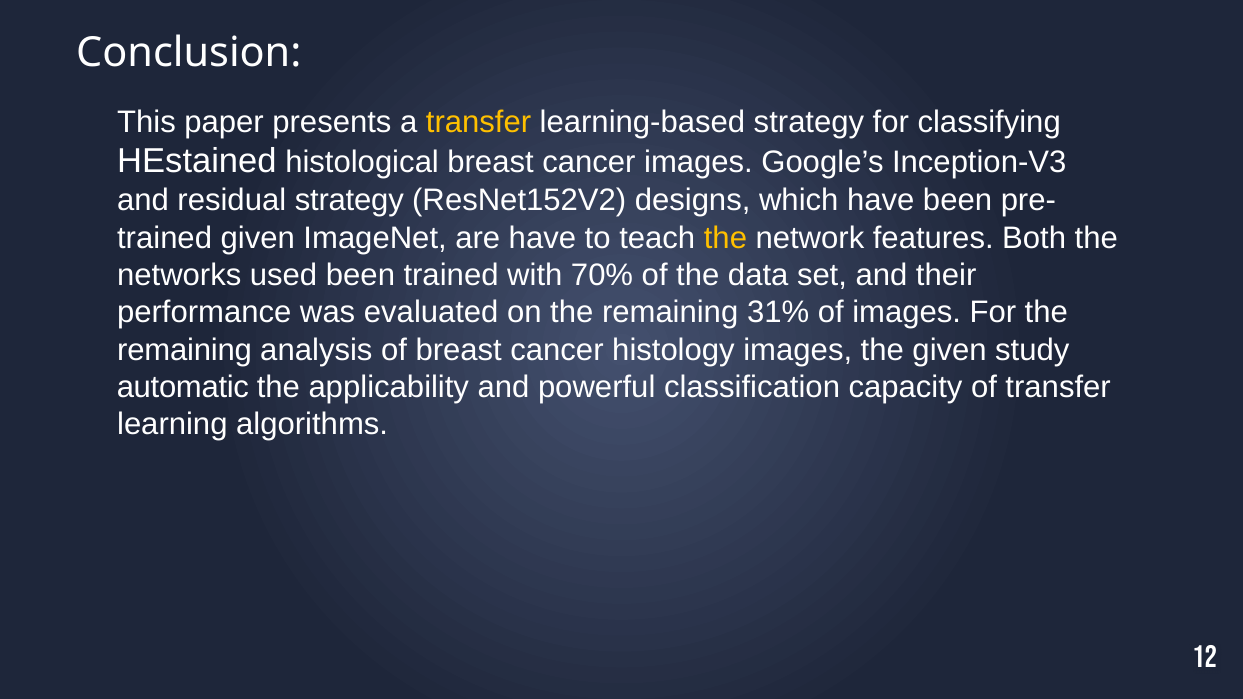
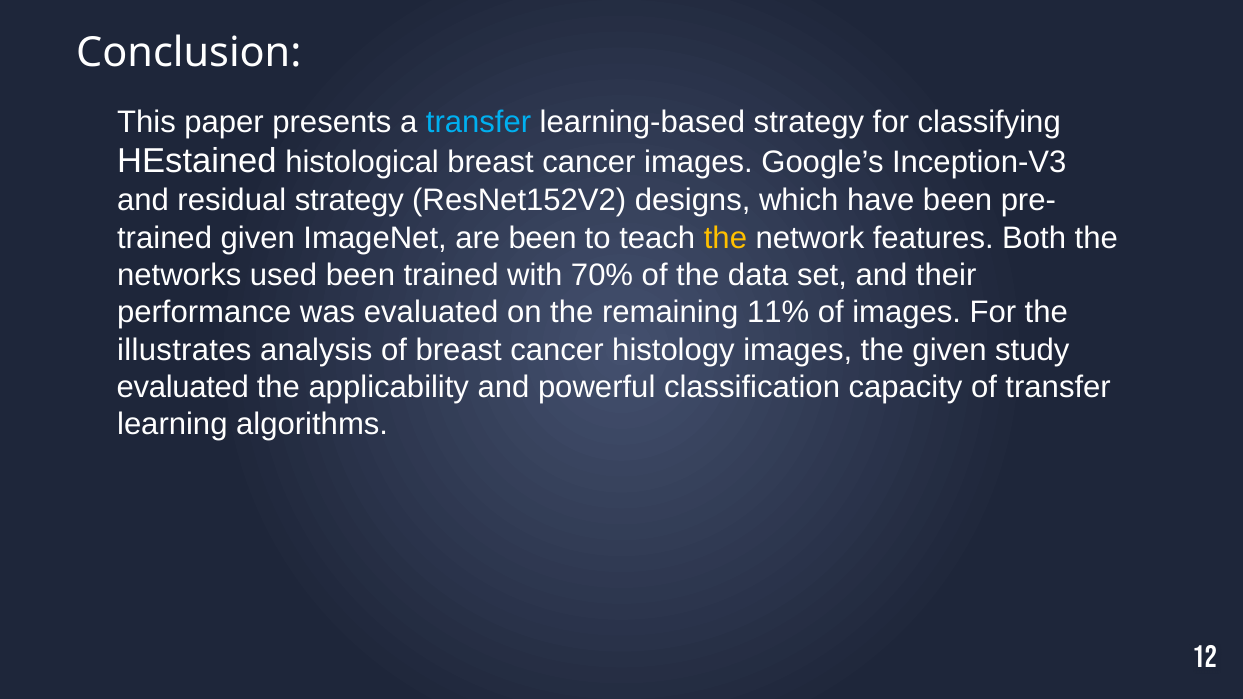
transfer at (479, 122) colour: yellow -> light blue
are have: have -> been
31%: 31% -> 11%
remaining at (185, 350): remaining -> illustrates
automatic at (183, 387): automatic -> evaluated
